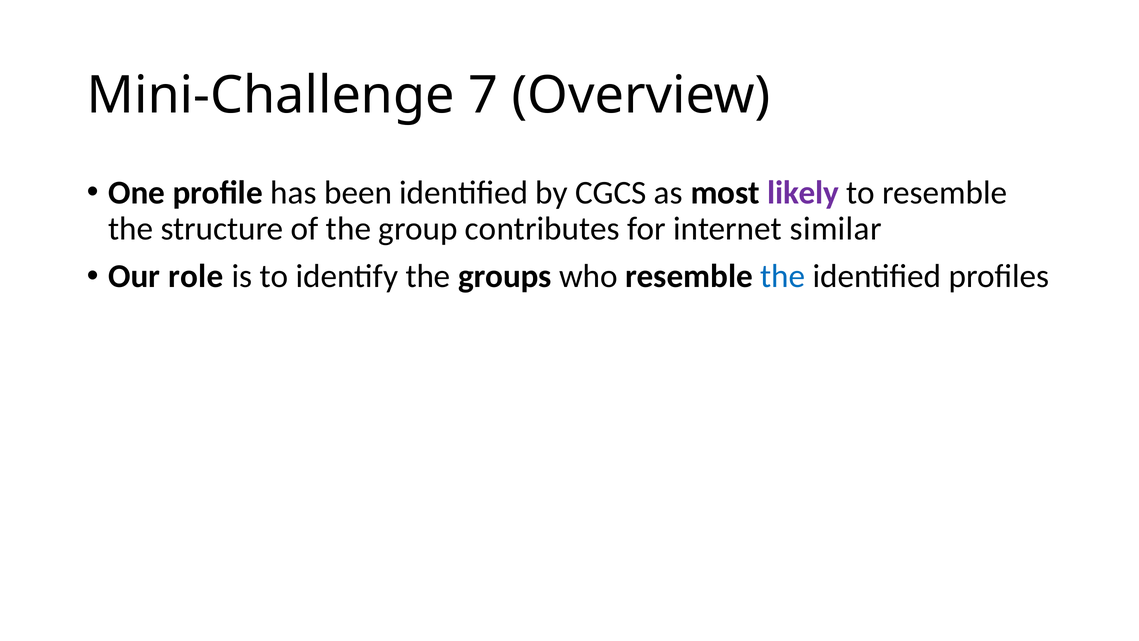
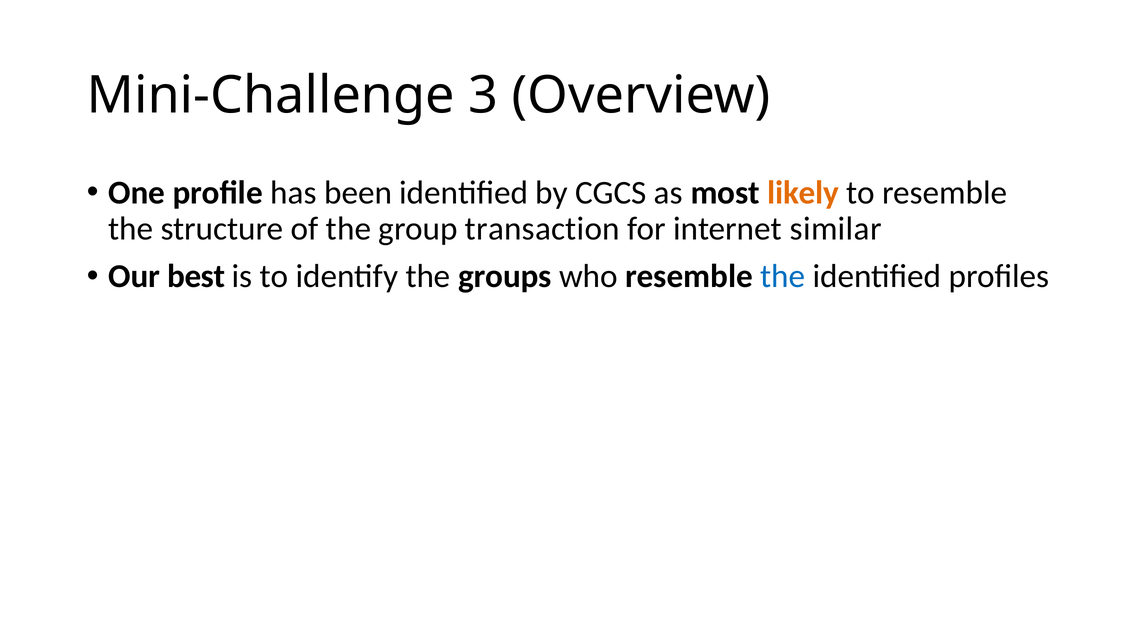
7: 7 -> 3
likely colour: purple -> orange
contributes: contributes -> transaction
role: role -> best
